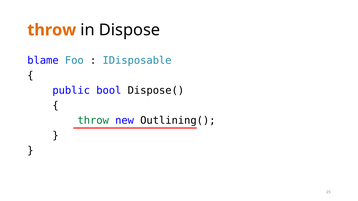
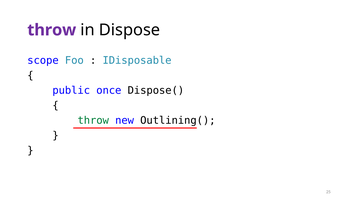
throw at (52, 30) colour: orange -> purple
blame: blame -> scope
bool: bool -> once
